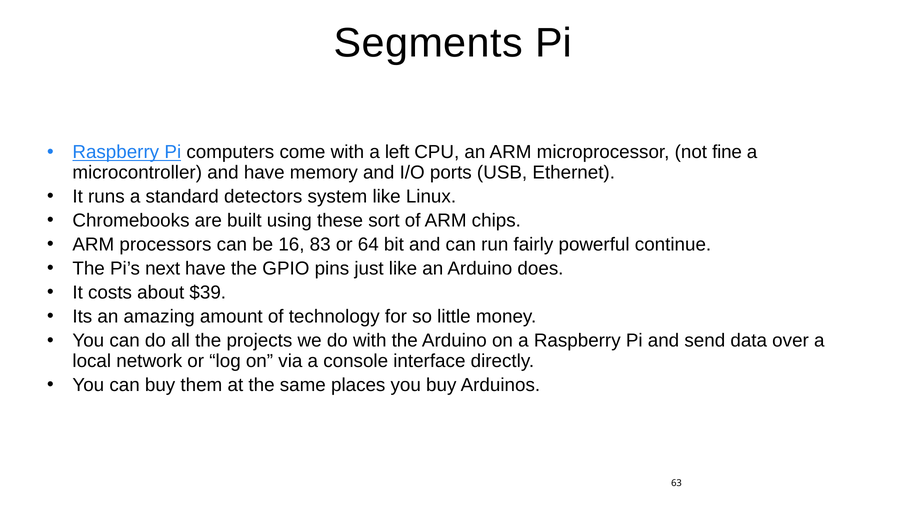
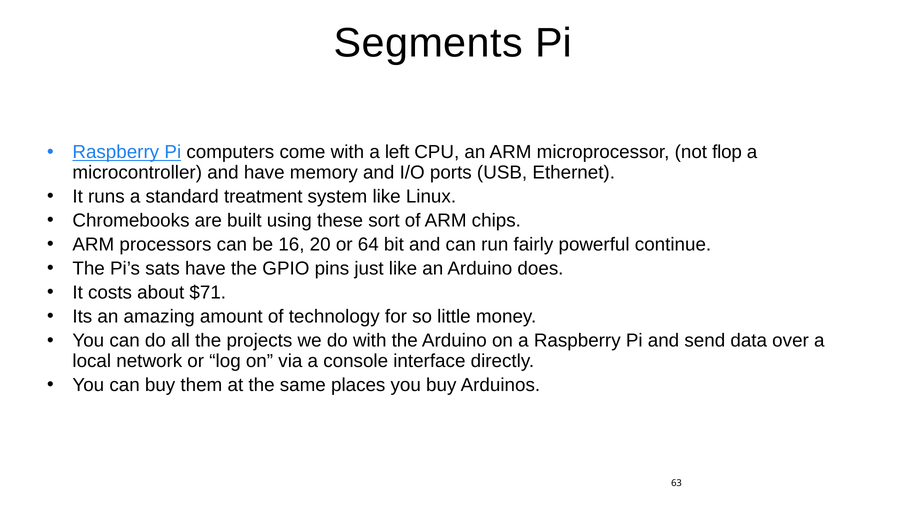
fine: fine -> flop
detectors: detectors -> treatment
83: 83 -> 20
next: next -> sats
$39: $39 -> $71
